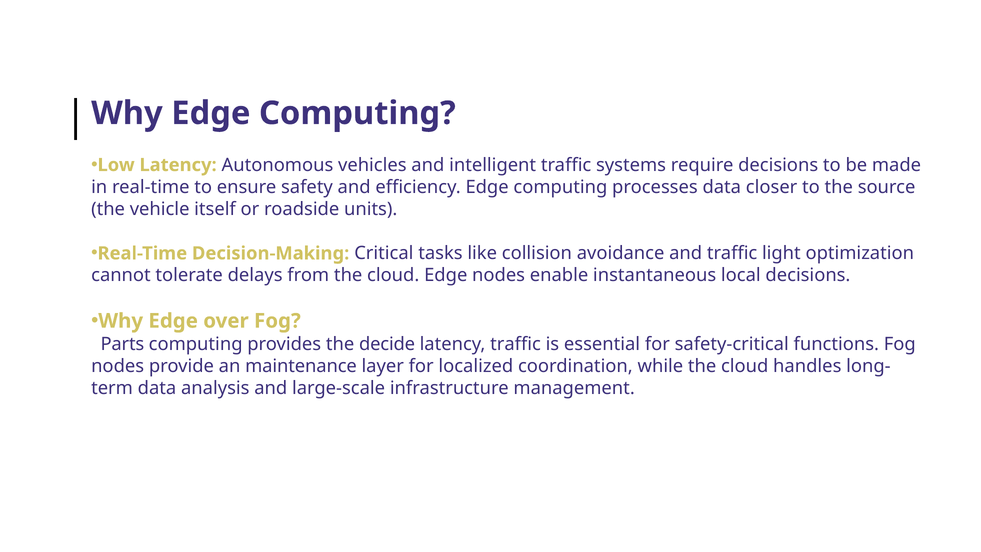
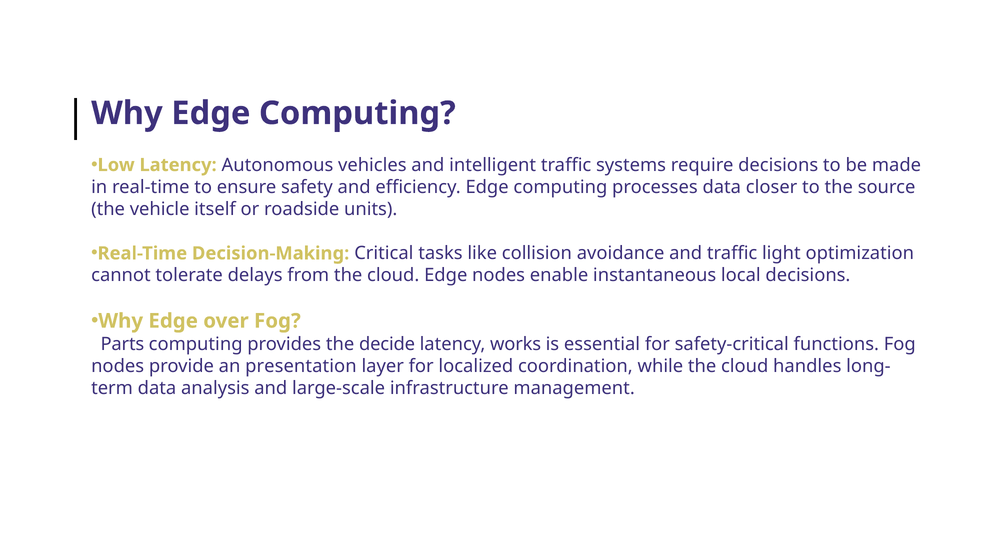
latency traffic: traffic -> works
maintenance: maintenance -> presentation
